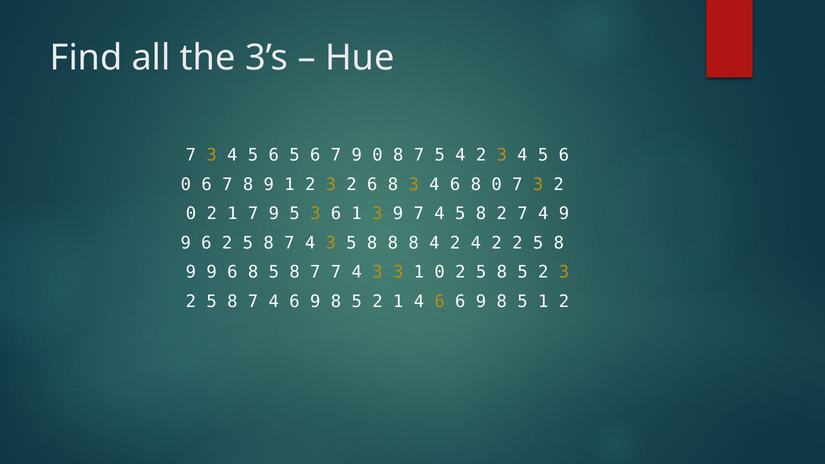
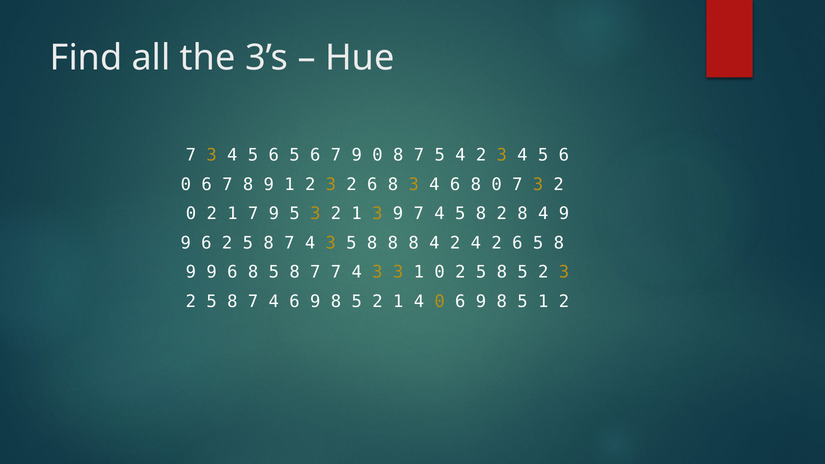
5 3 6: 6 -> 2
2 7: 7 -> 8
4 2 2: 2 -> 6
1 4 6: 6 -> 0
